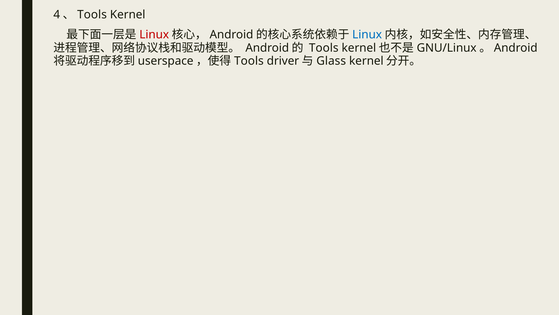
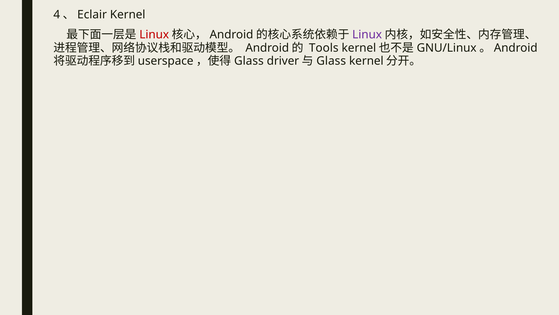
Tools at (92, 15): Tools -> Eclair
Linux at (367, 35) colour: blue -> purple
Tools at (249, 61): Tools -> Glass
